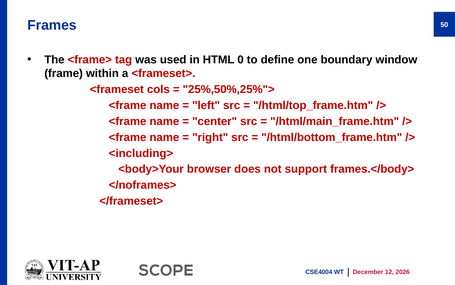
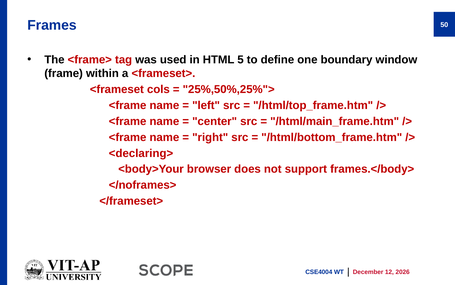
0: 0 -> 5
<including>: <including> -> <declaring>
